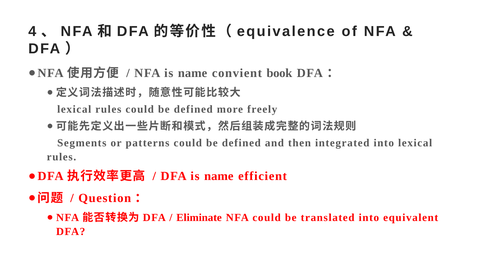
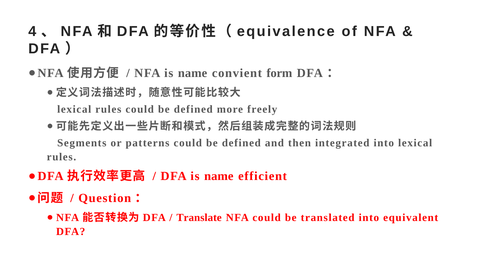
book: book -> form
Eliminate: Eliminate -> Translate
